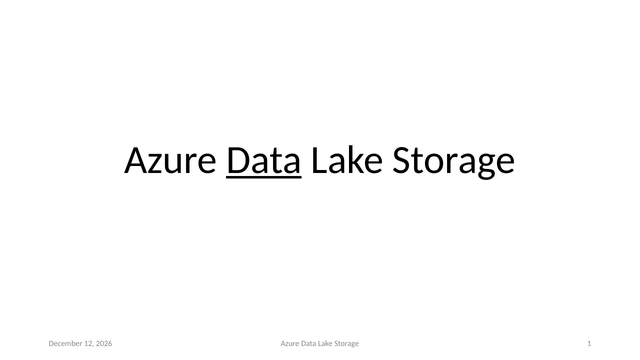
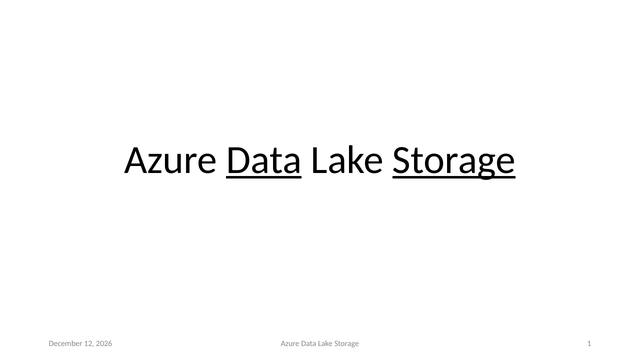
Storage at (454, 160) underline: none -> present
